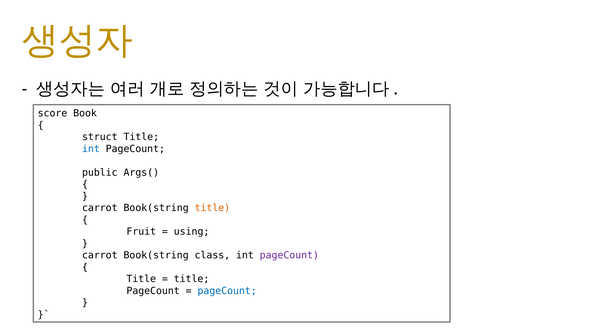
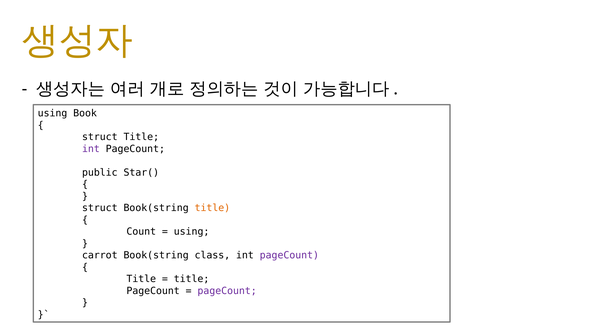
score at (52, 113): score -> using
int at (91, 149) colour: blue -> purple
Args(: Args( -> Star(
carrot at (100, 208): carrot -> struct
Fruit: Fruit -> Count
pageCount at (227, 291) colour: blue -> purple
